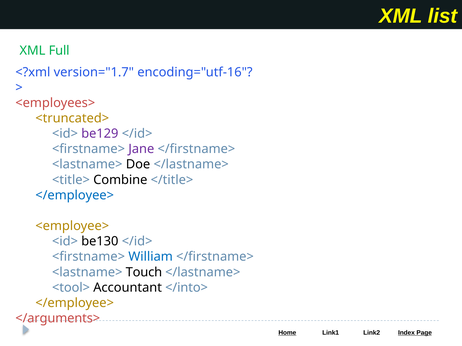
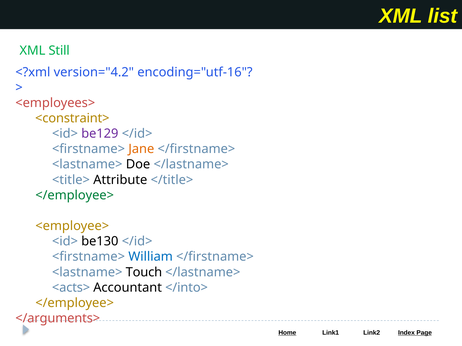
Full: Full -> Still
version="1.7: version="1.7 -> version="4.2
<truncated>: <truncated> -> <constraint>
Jane colour: purple -> orange
Combine: Combine -> Attribute
</employee> at (75, 195) colour: blue -> green
<tool>: <tool> -> <acts>
